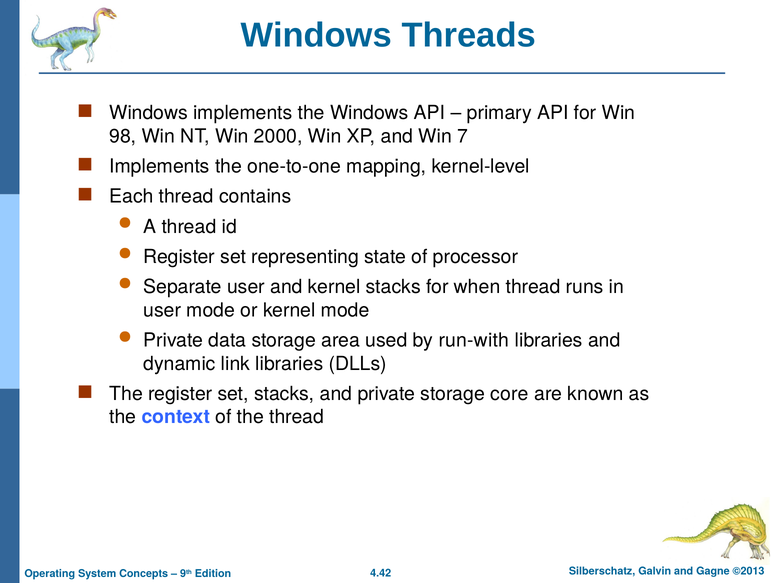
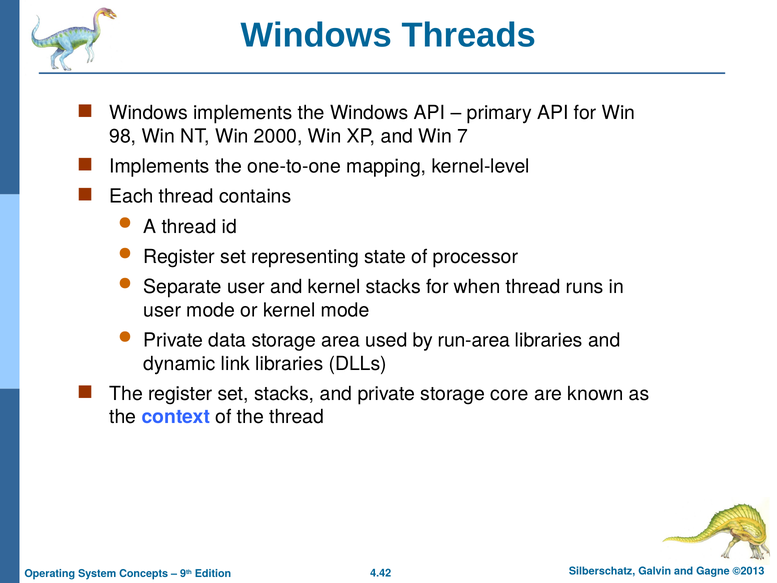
run-with: run-with -> run-area
